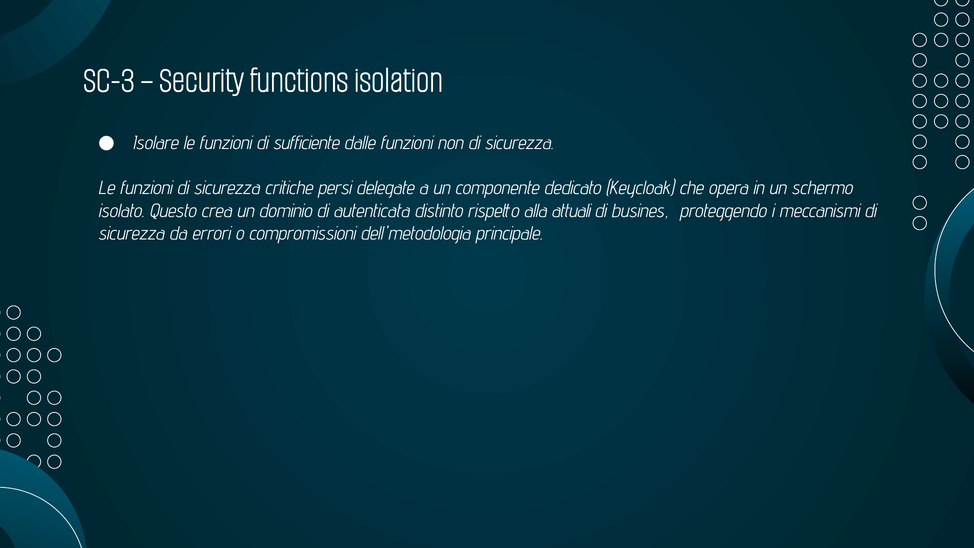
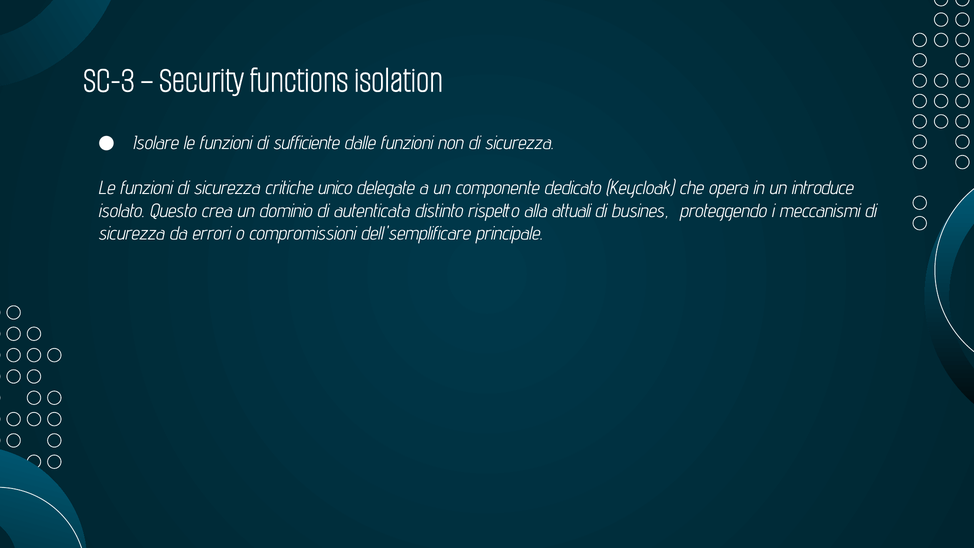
persi: persi -> unico
schermo: schermo -> introduce
dell'metodologia: dell'metodologia -> dell'semplificare
